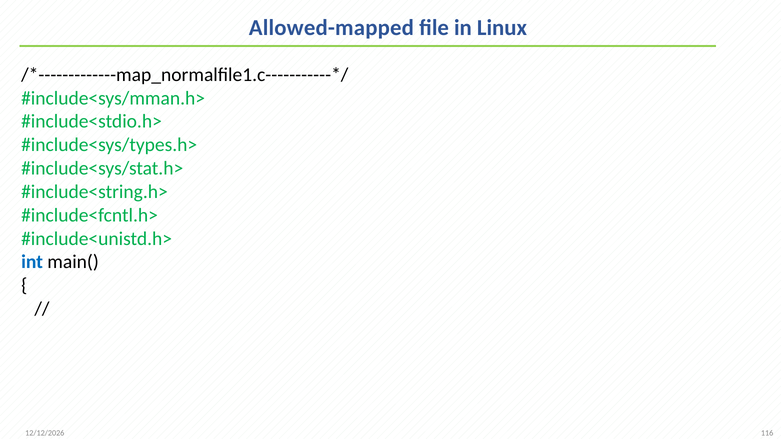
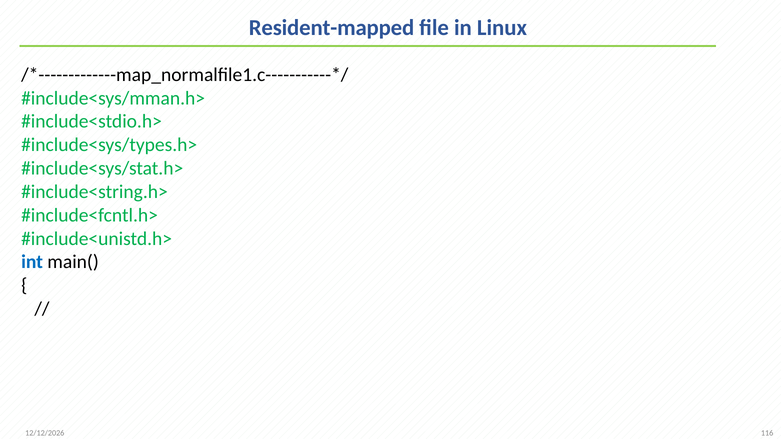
Allowed-mapped: Allowed-mapped -> Resident-mapped
